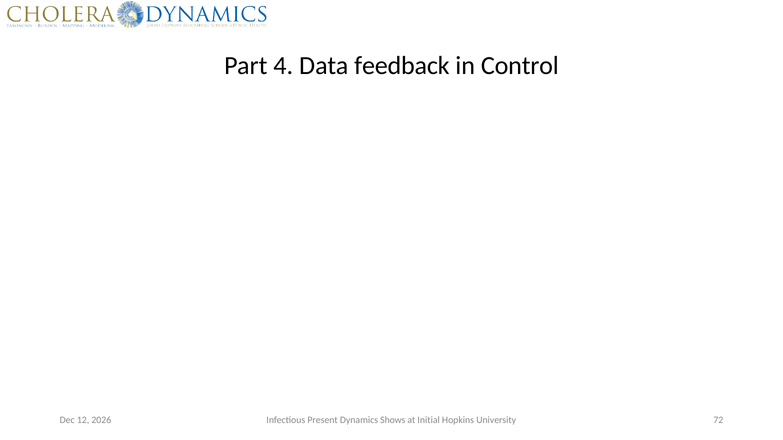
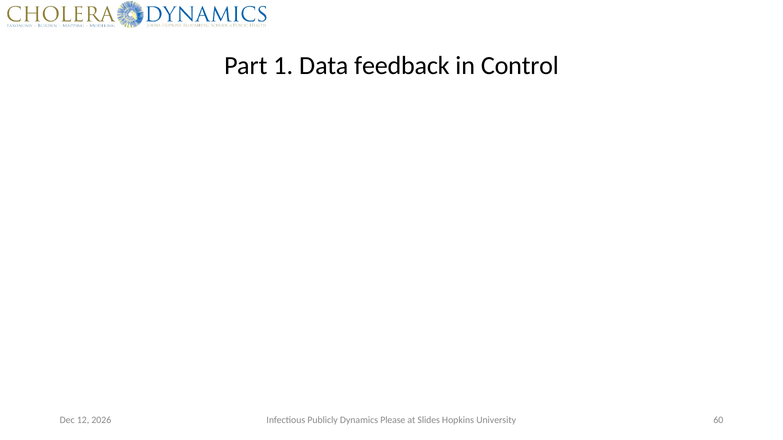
4: 4 -> 1
Present: Present -> Publicly
Shows: Shows -> Please
Initial: Initial -> Slides
72: 72 -> 60
